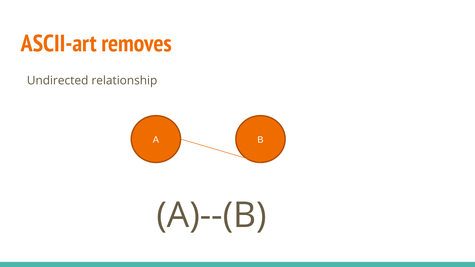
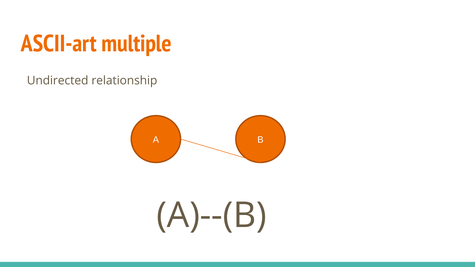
removes: removes -> multiple
